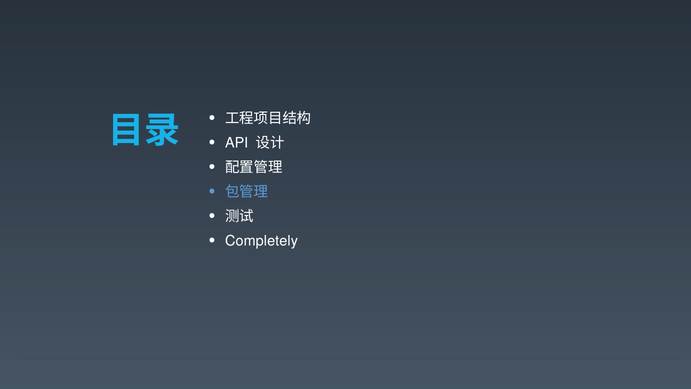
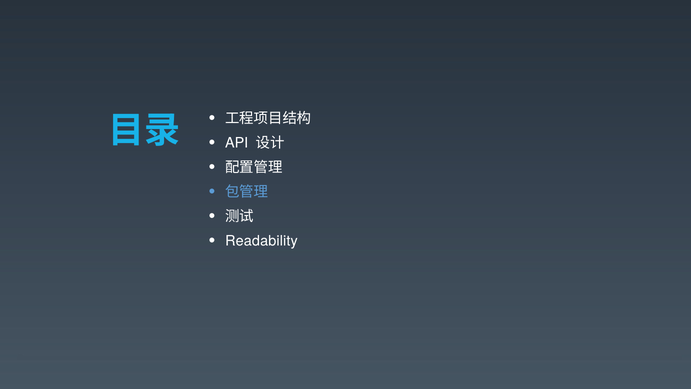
Completely: Completely -> Readability
